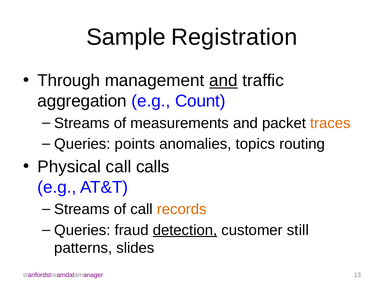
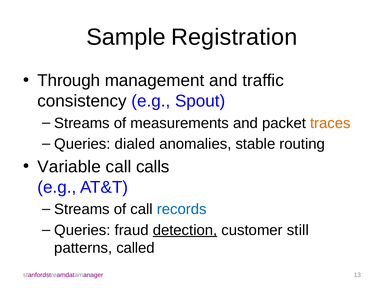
and at (223, 81) underline: present -> none
aggregation: aggregation -> consistency
Count: Count -> Spout
points: points -> dialed
topics: topics -> stable
Physical: Physical -> Variable
records colour: orange -> blue
slides: slides -> called
